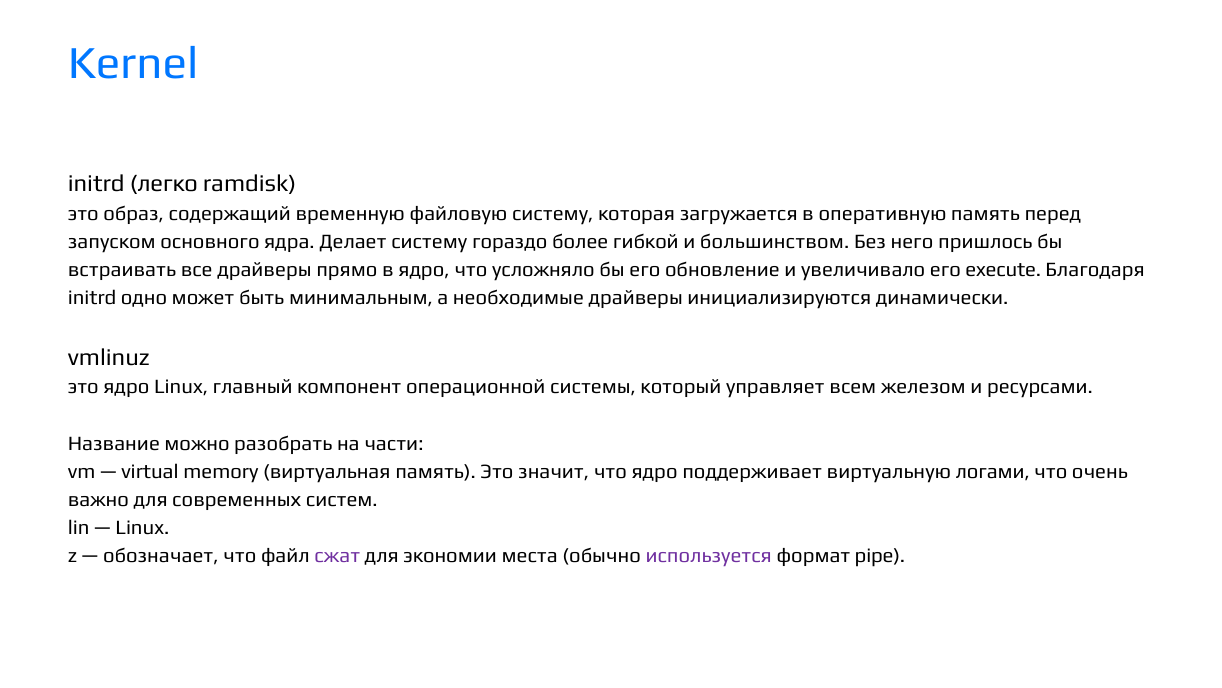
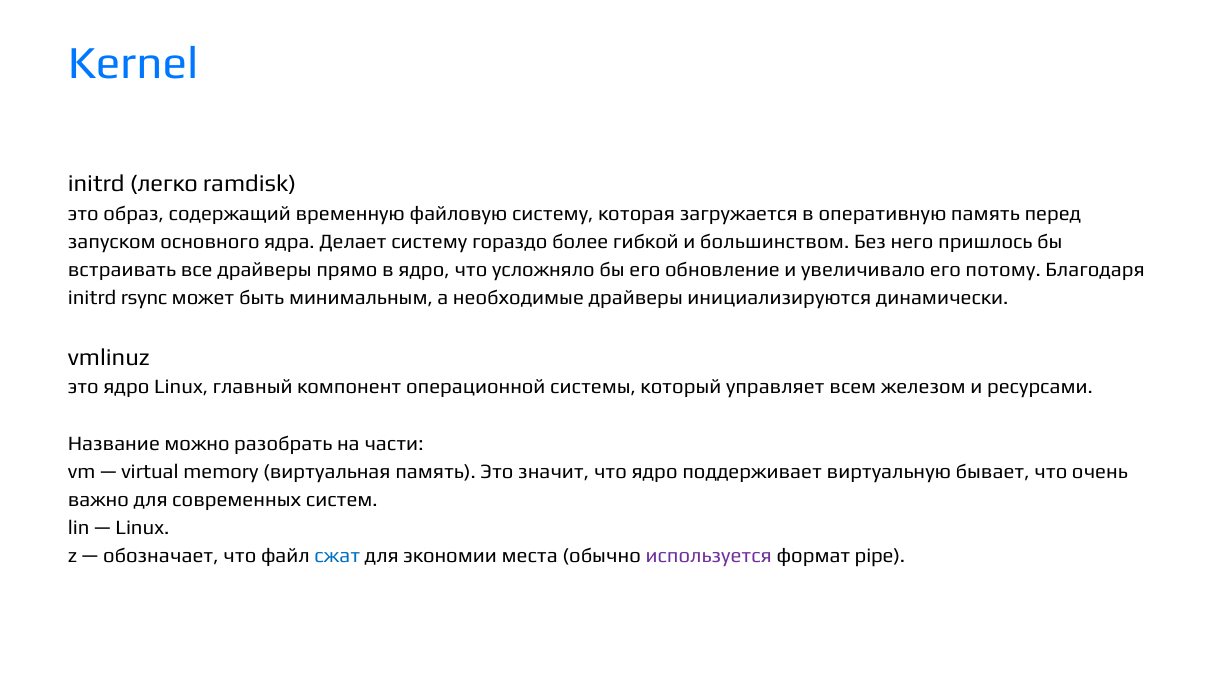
execute: execute -> потому
одно: одно -> rsync
логами: логами -> бывает
сжат colour: purple -> blue
